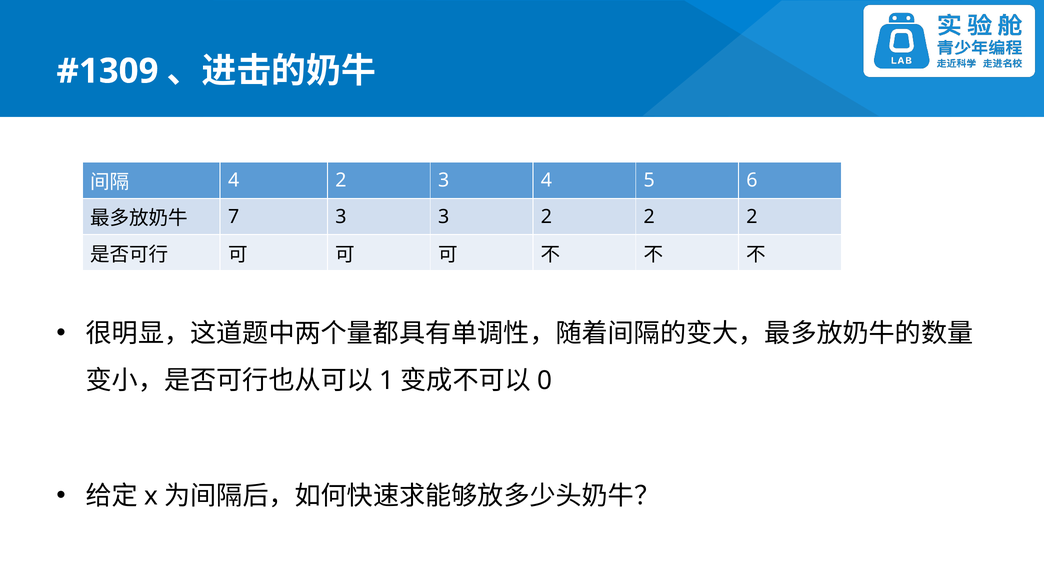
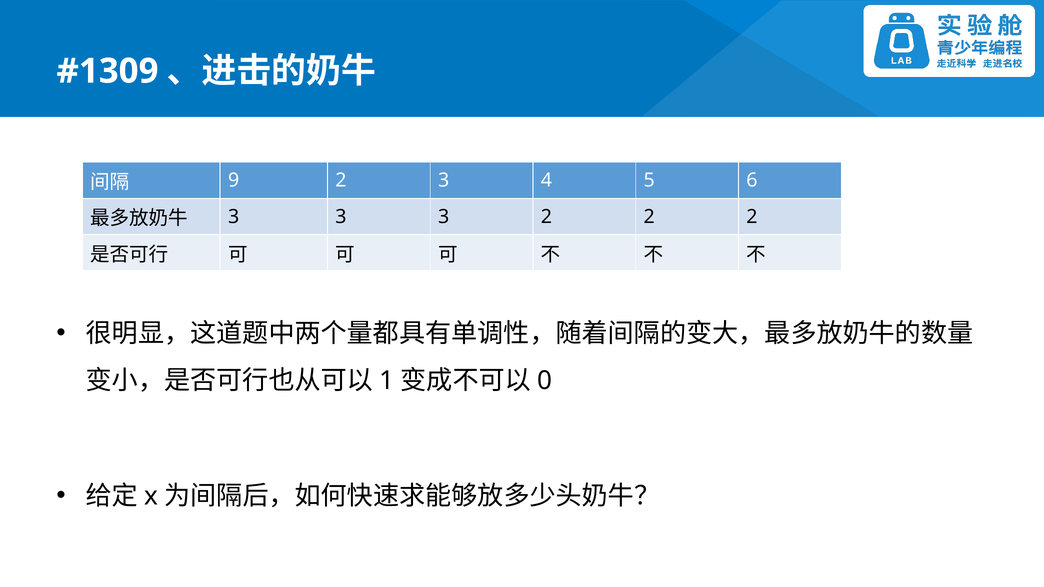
4 at (234, 181): 4 -> 9
7 at (234, 217): 7 -> 3
